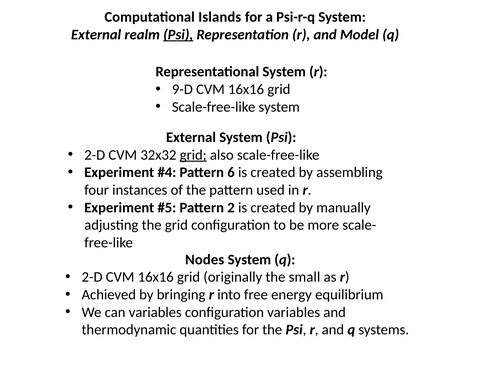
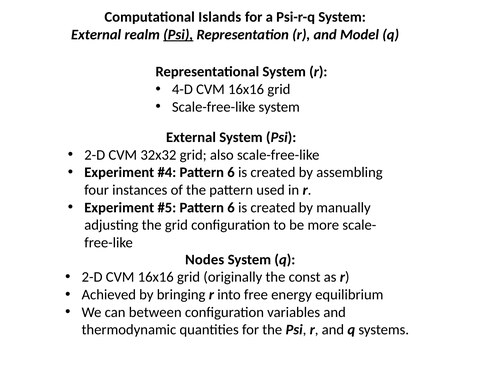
9-D: 9-D -> 4-D
grid at (193, 155) underline: present -> none
2 at (231, 208): 2 -> 6
small: small -> const
can variables: variables -> between
